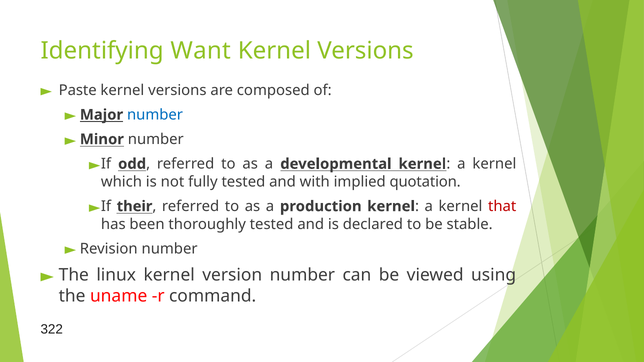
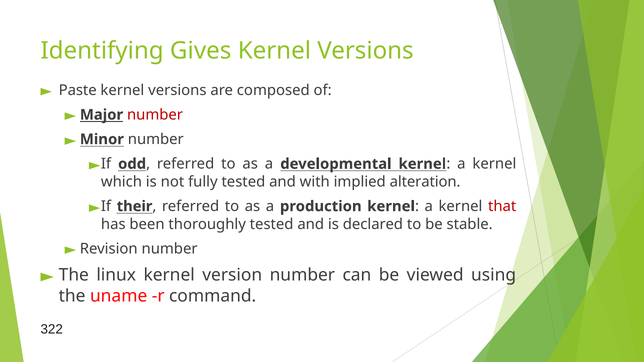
Want: Want -> Gives
number at (155, 115) colour: blue -> red
quotation: quotation -> alteration
